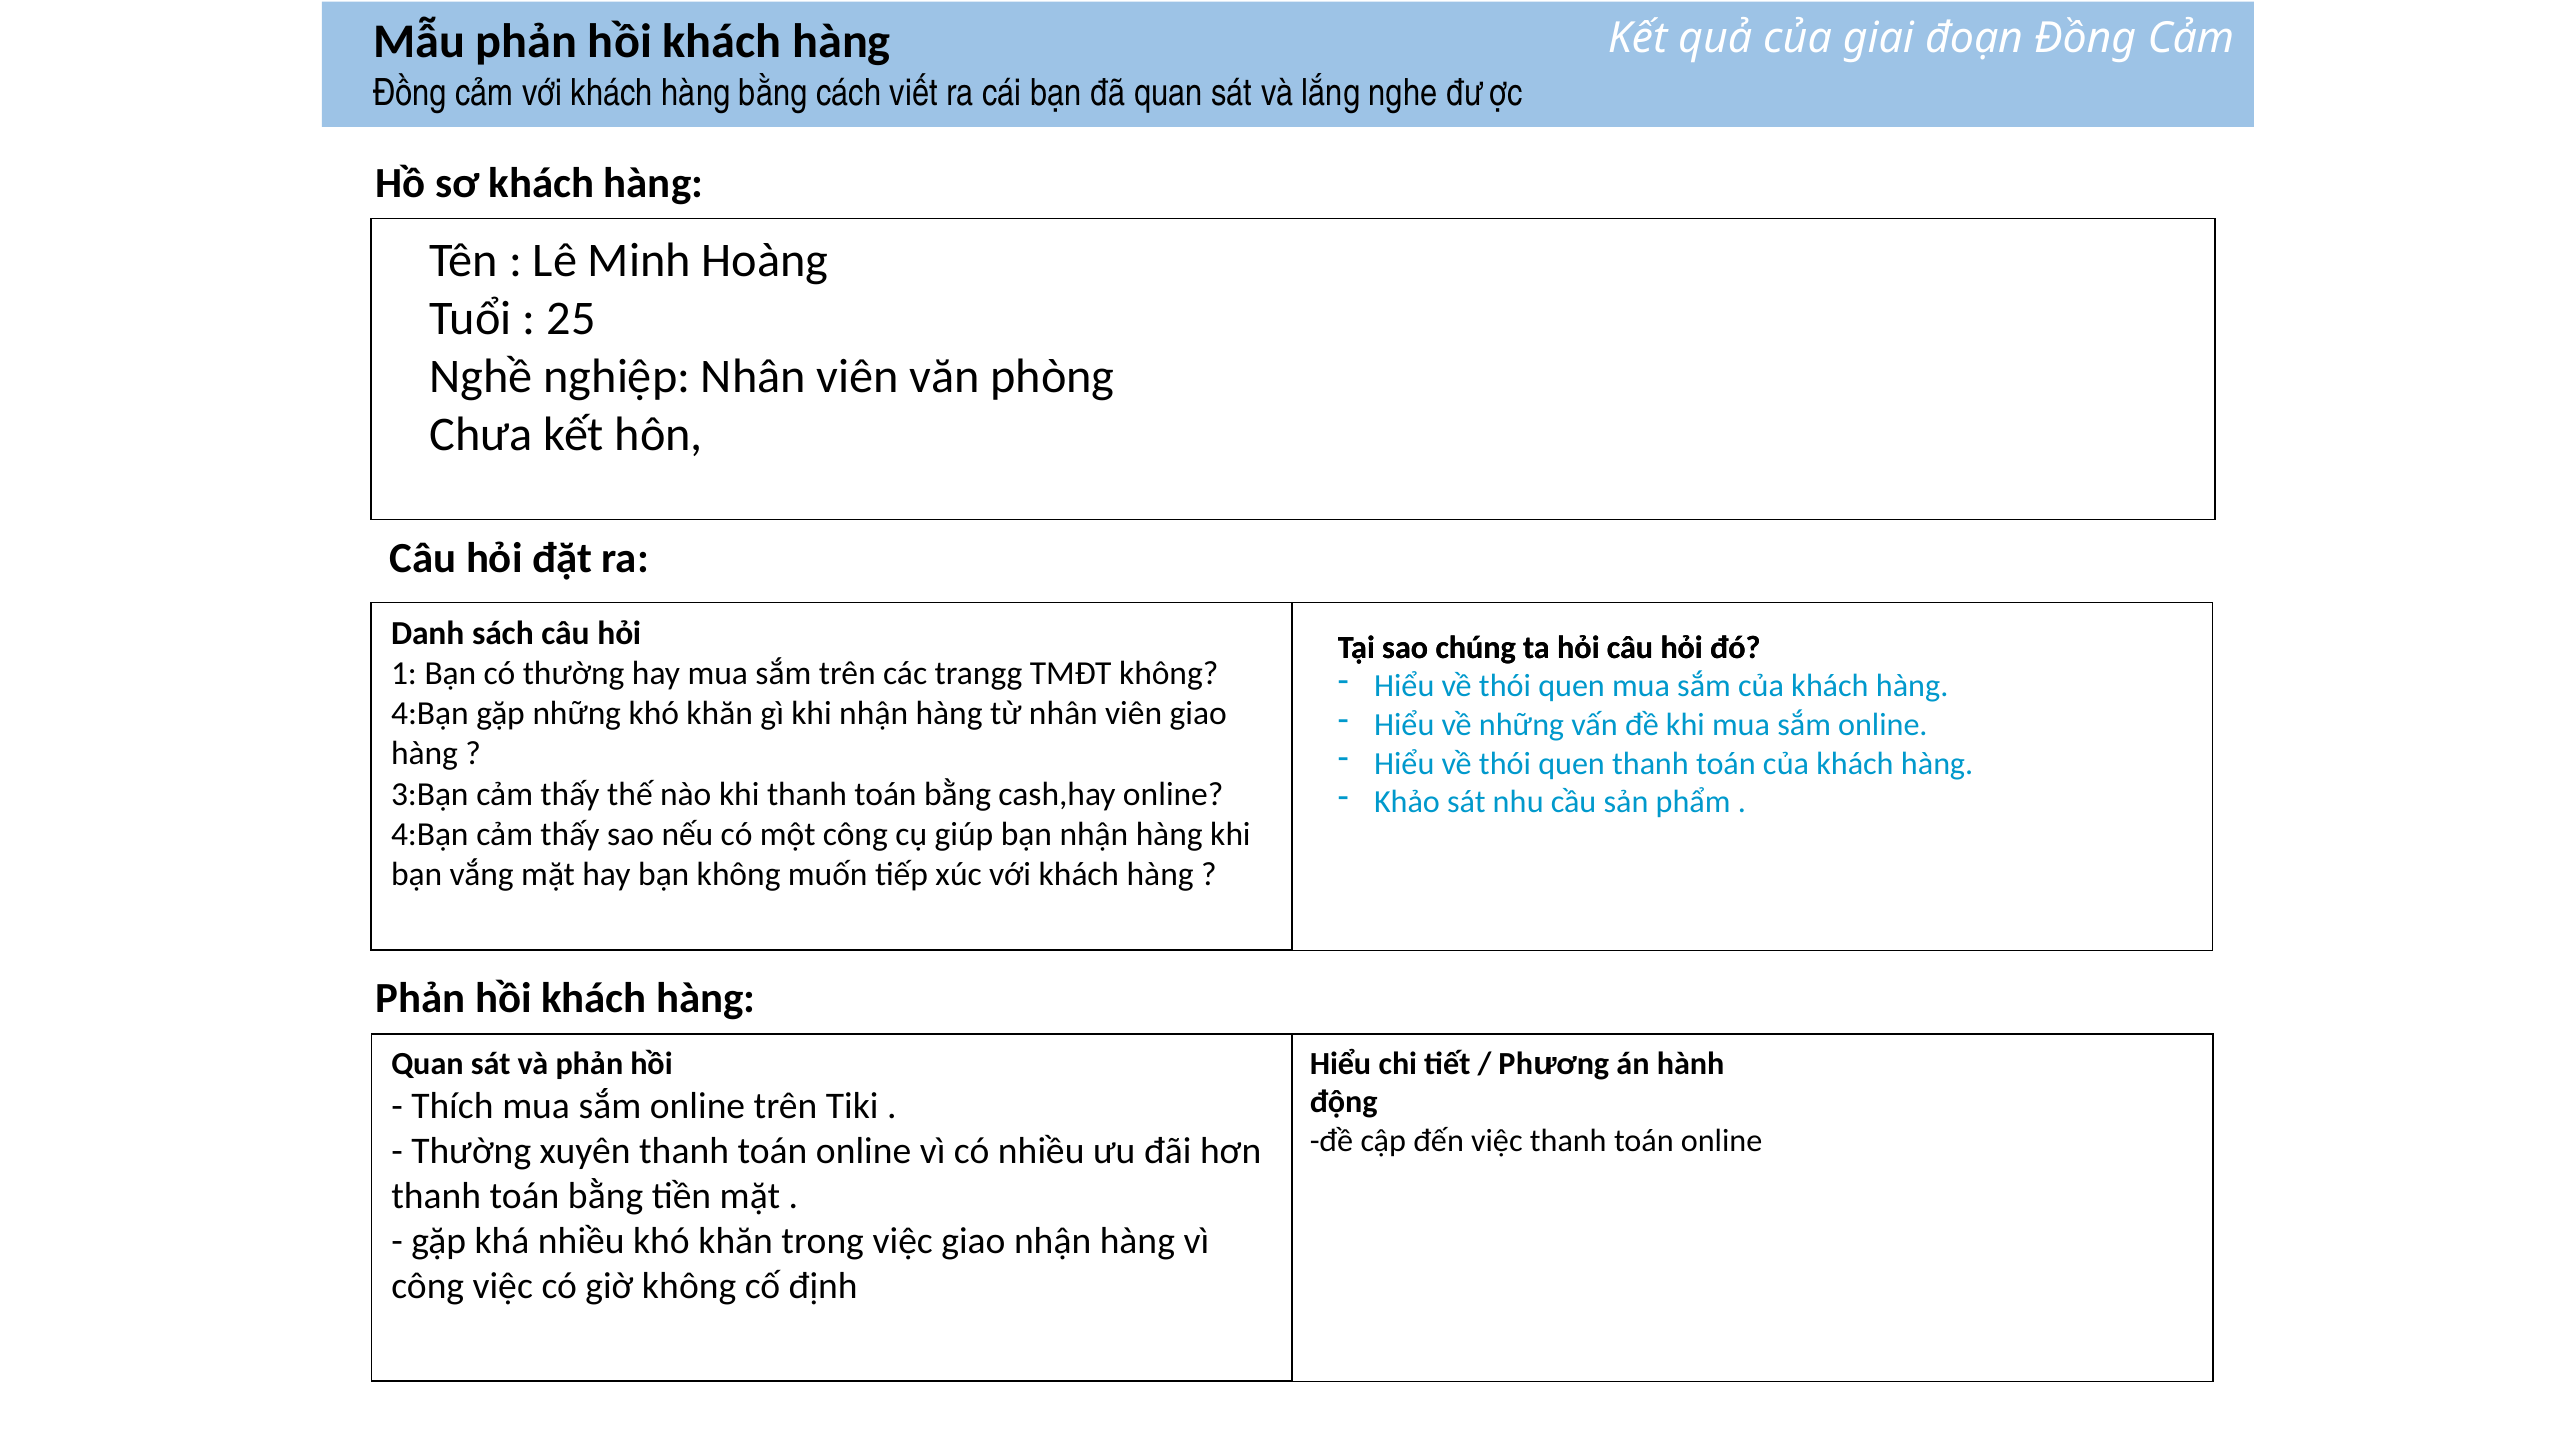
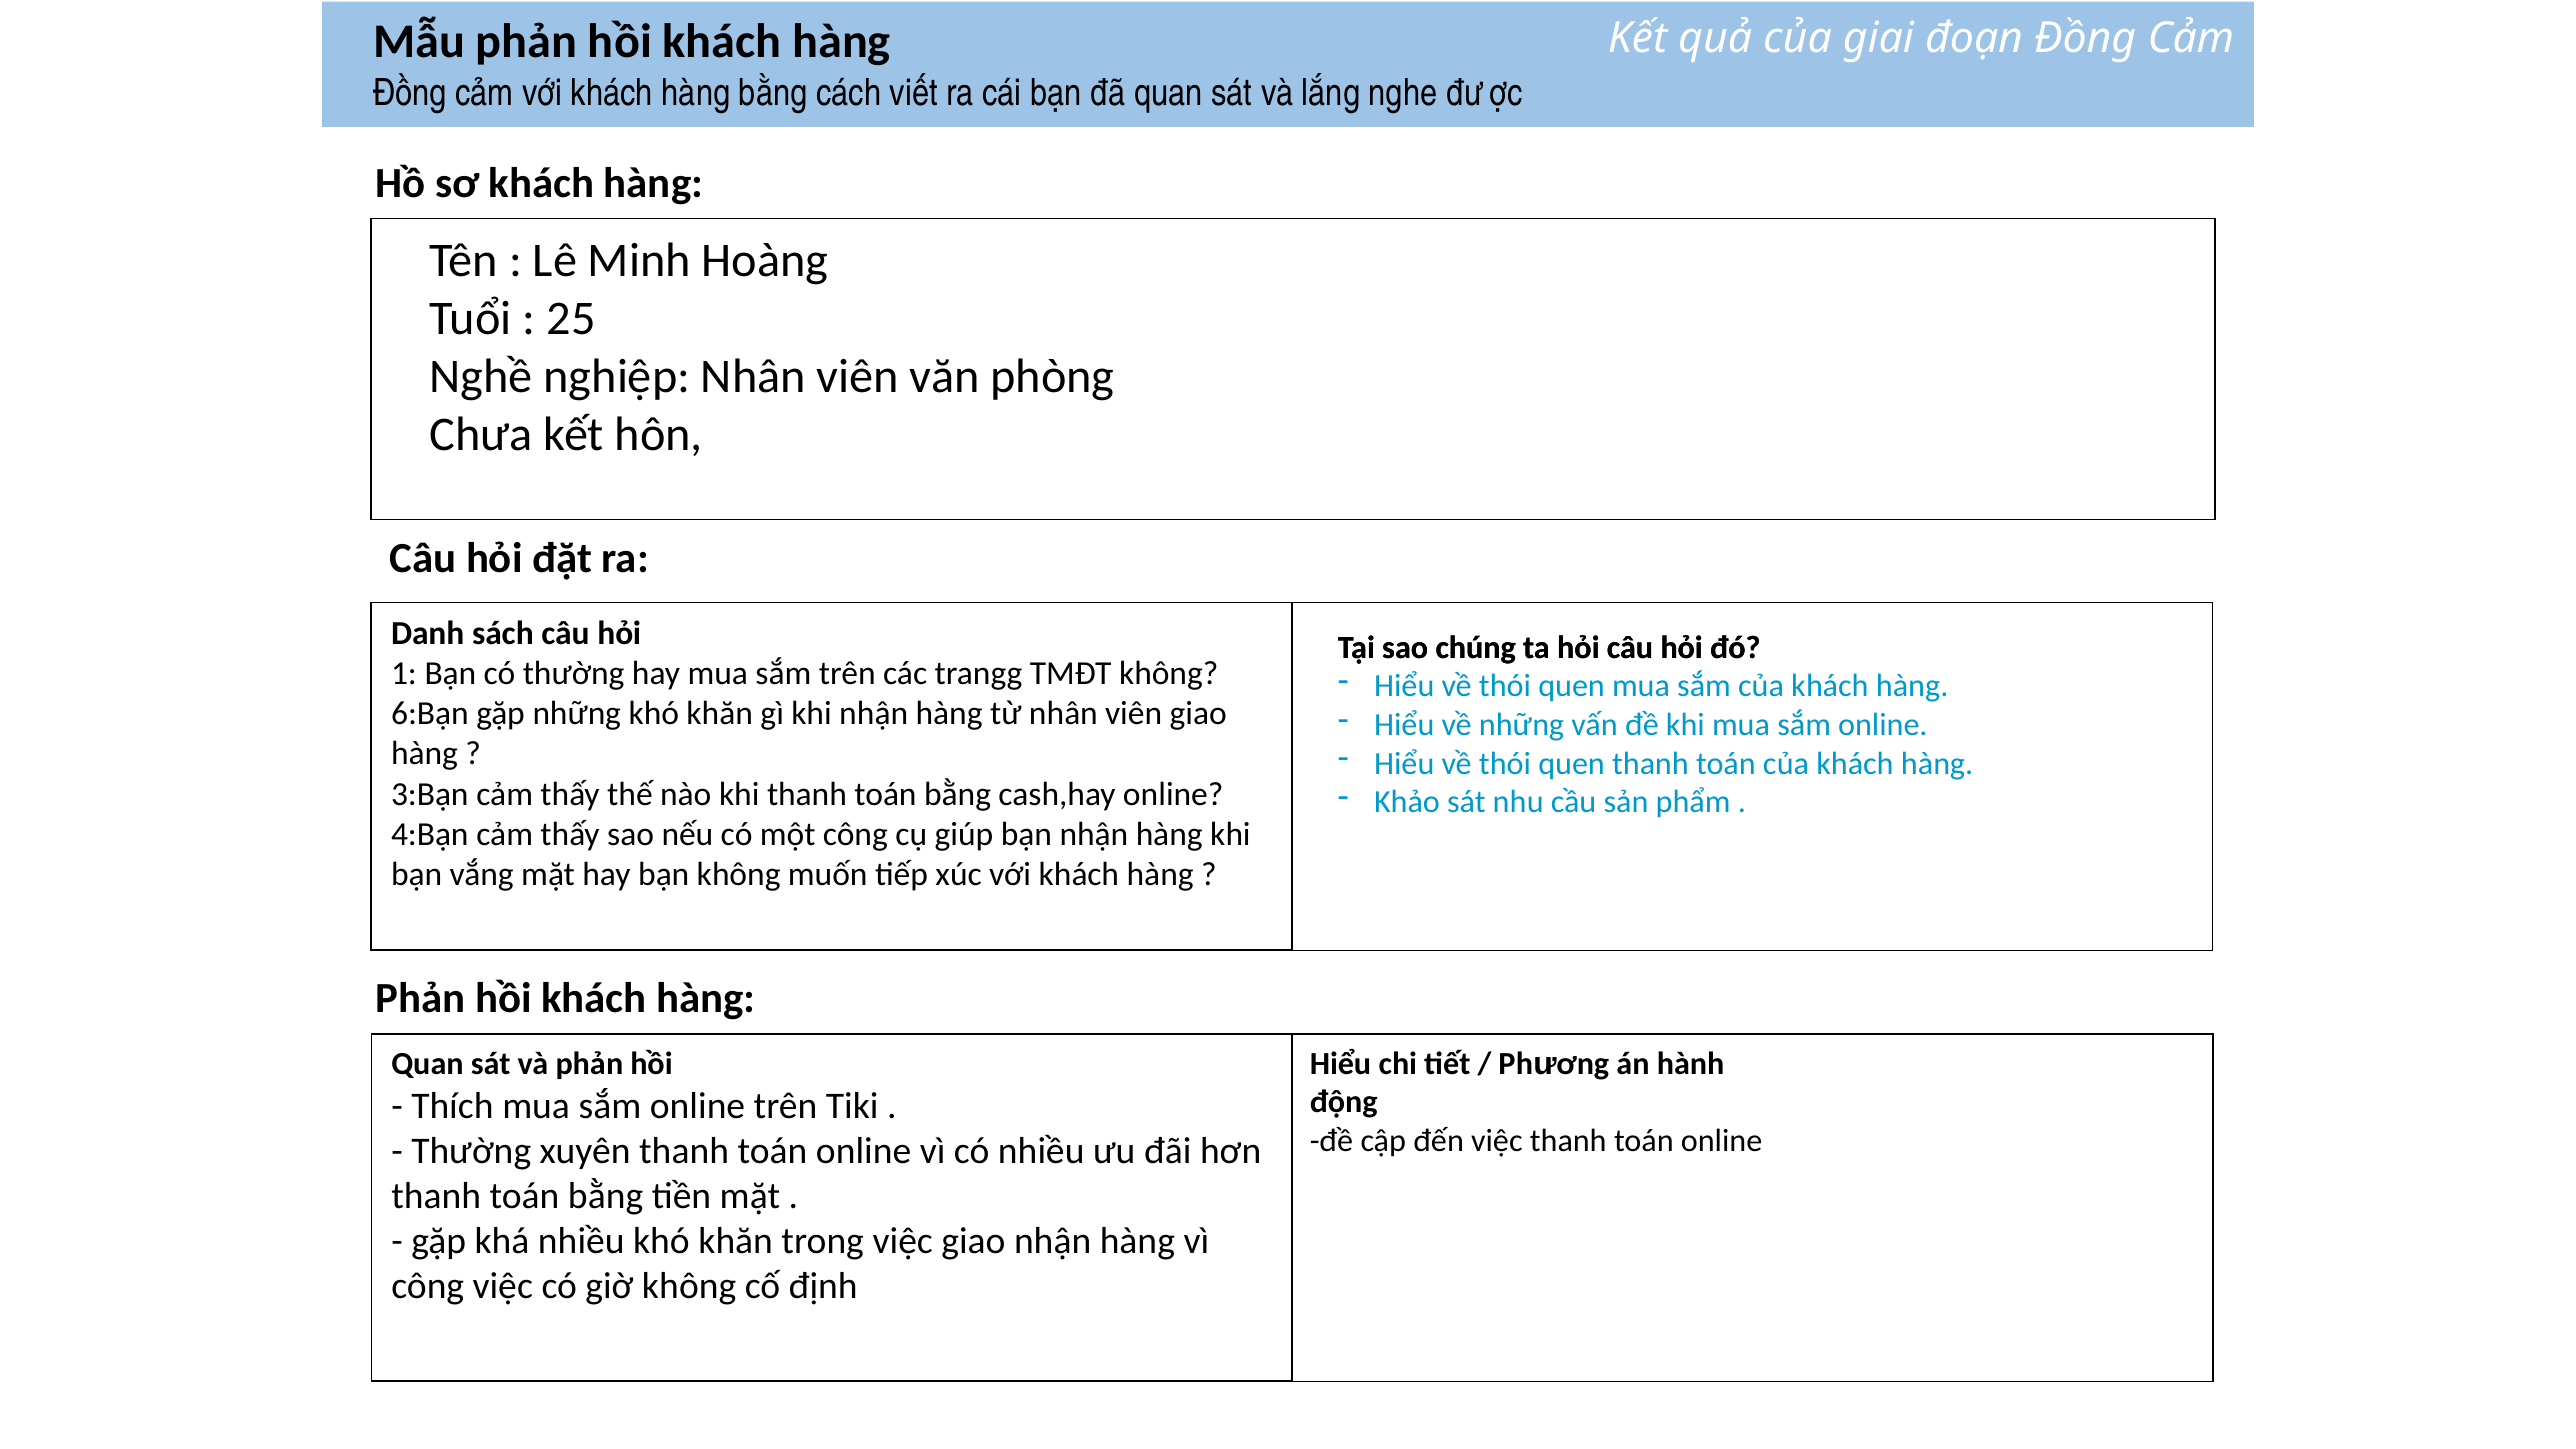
4:Bạn at (430, 713): 4:Bạn -> 6:Bạn
